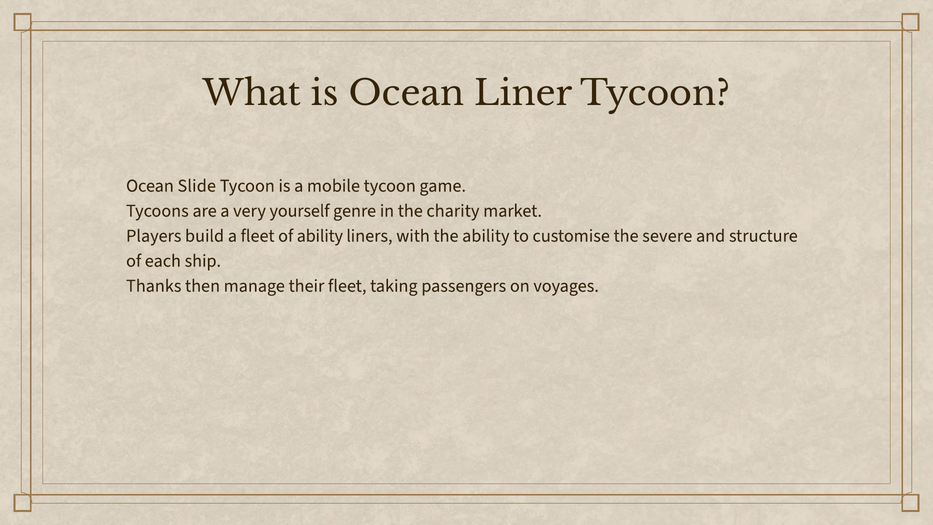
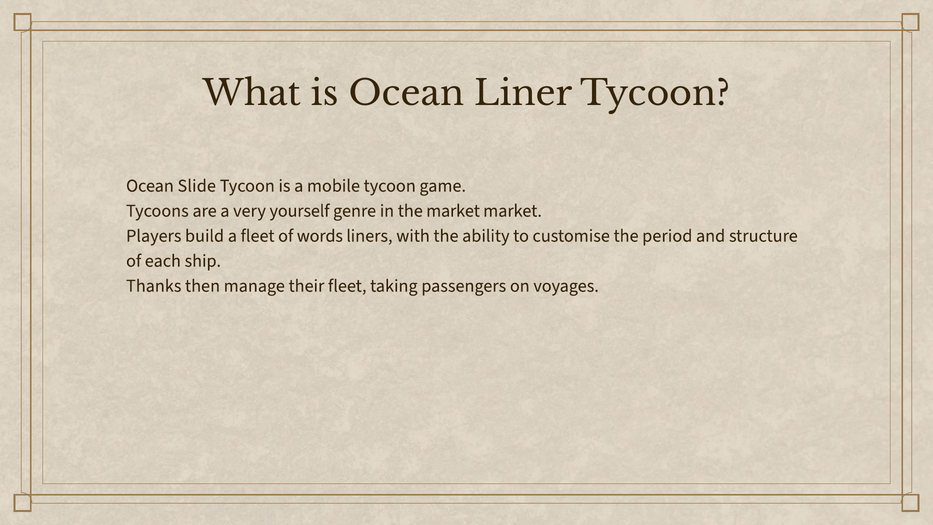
the charity: charity -> market
of ability: ability -> words
severe: severe -> period
